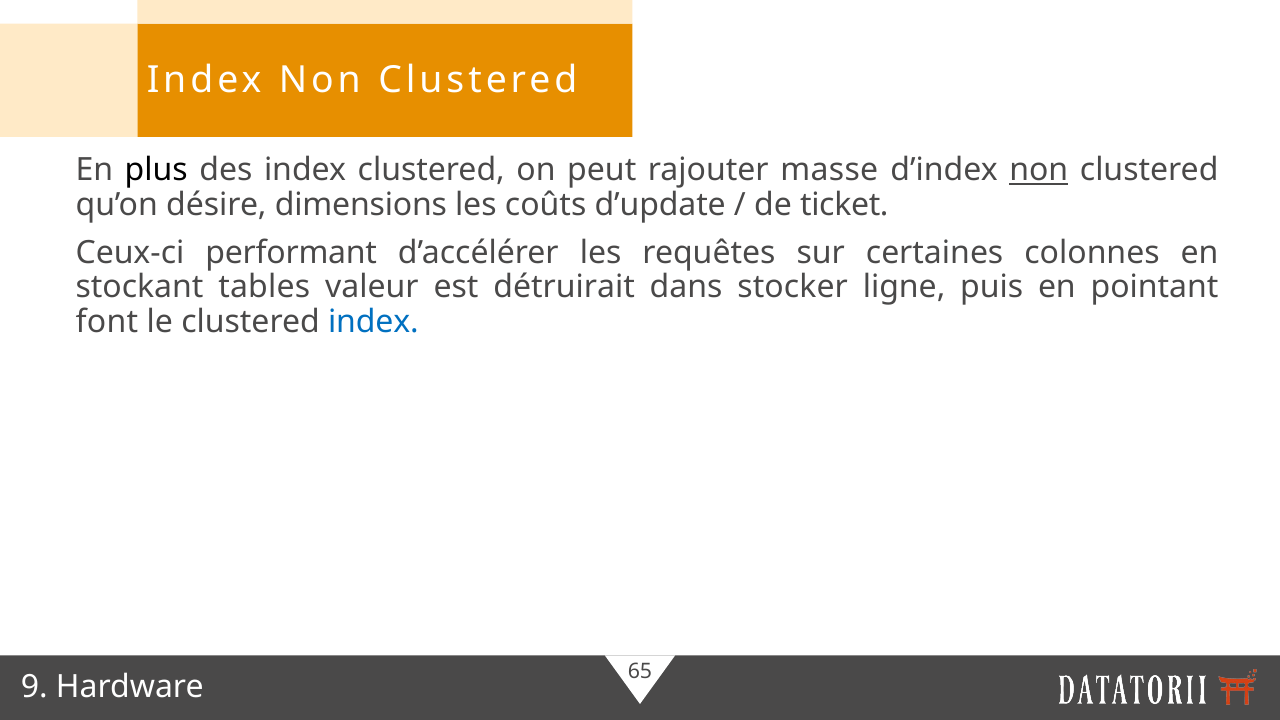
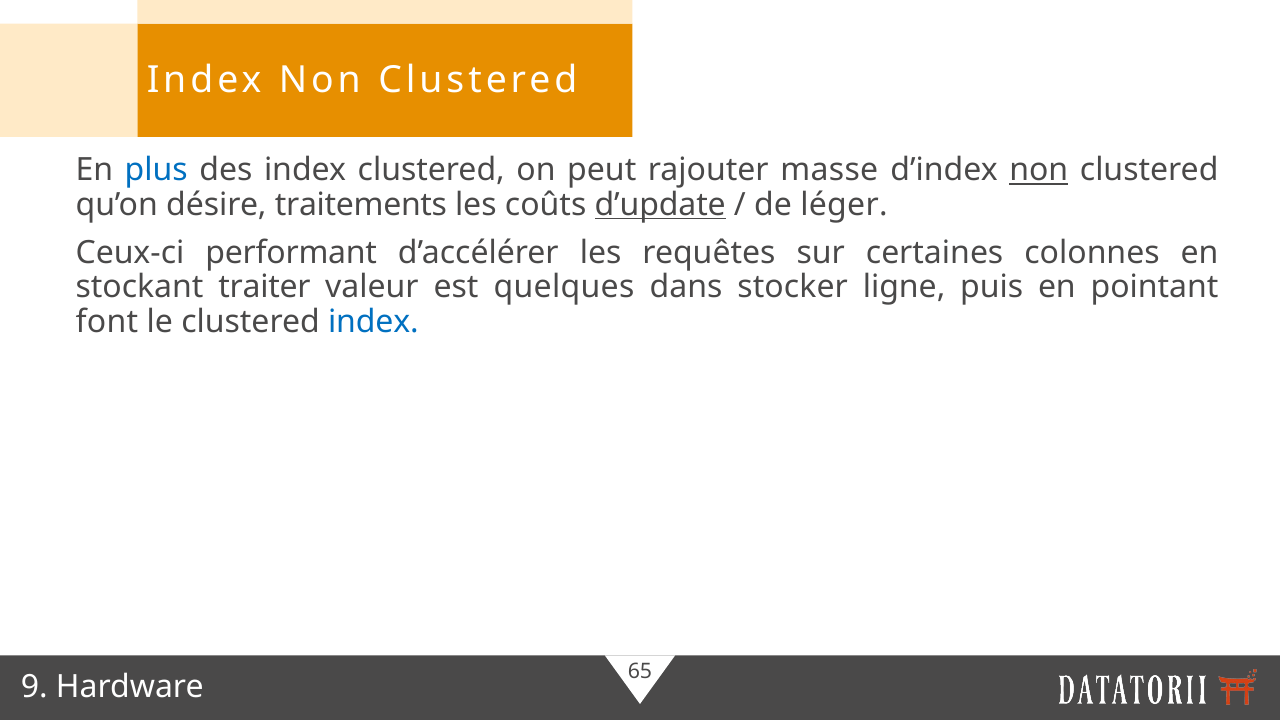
plus colour: black -> blue
dimensions: dimensions -> traitements
d’update underline: none -> present
ticket: ticket -> léger
tables: tables -> traiter
détruirait: détruirait -> quelques
